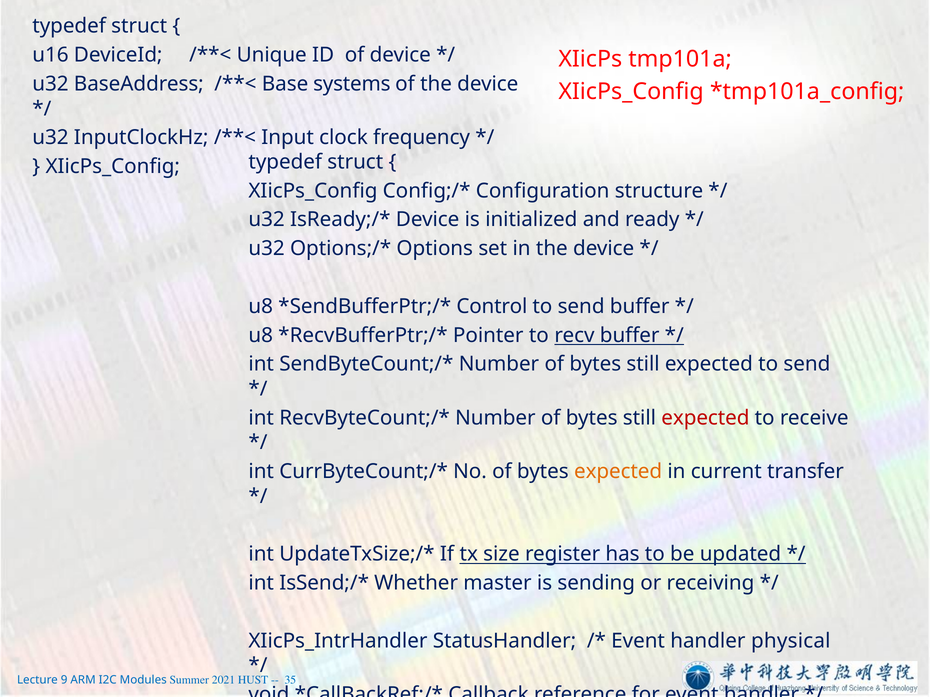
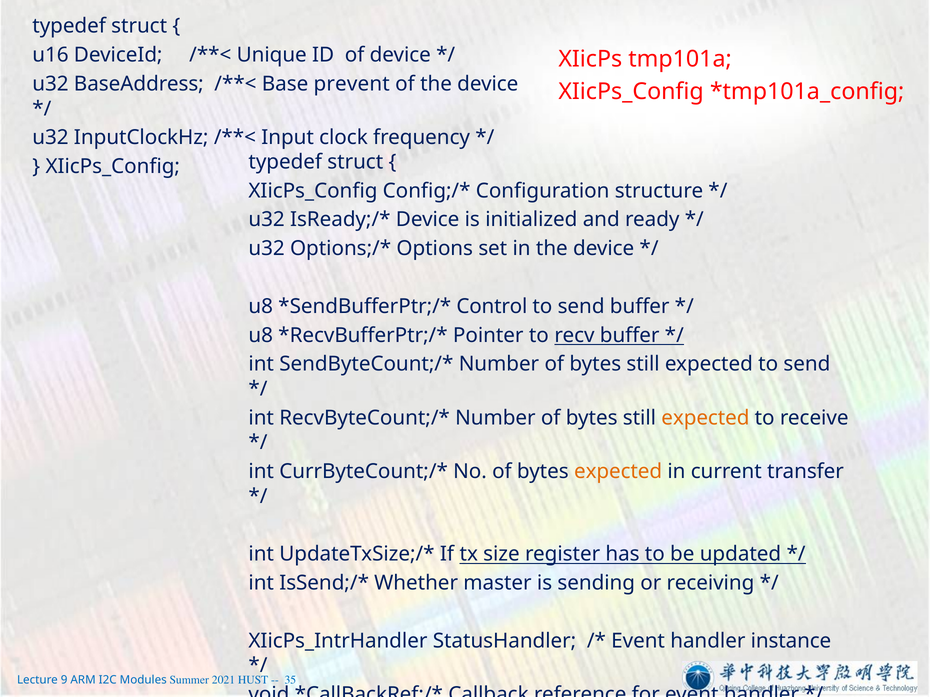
systems: systems -> prevent
expected at (705, 418) colour: red -> orange
physical: physical -> instance
